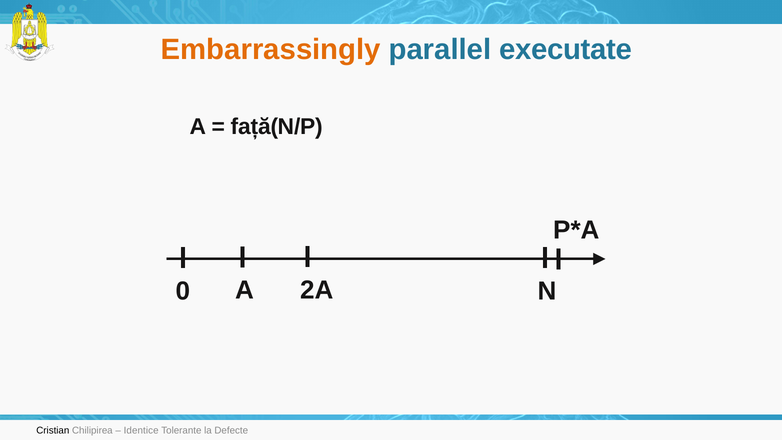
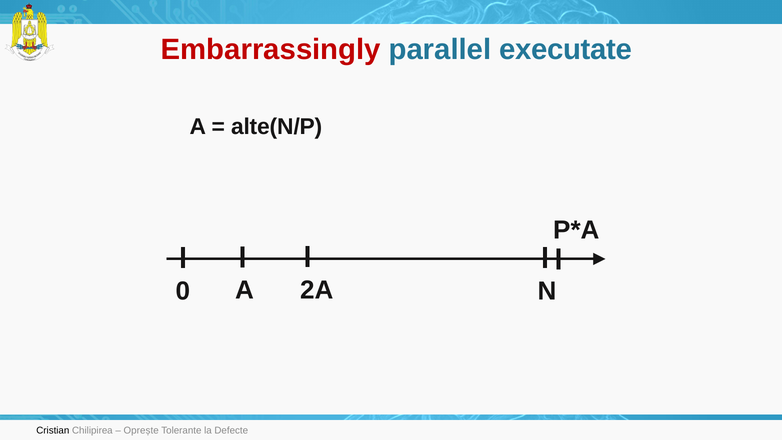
Embarrassingly colour: orange -> red
față(N/P: față(N/P -> alte(N/P
Identice: Identice -> Oprește
